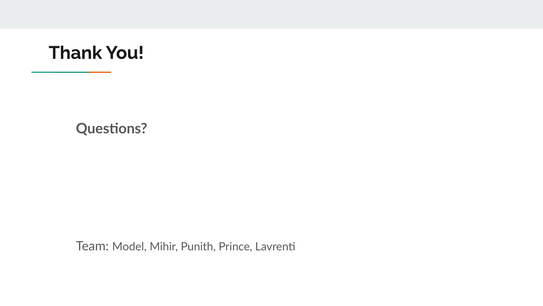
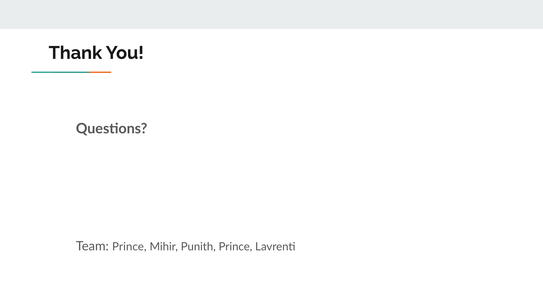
Team Model: Model -> Prince
